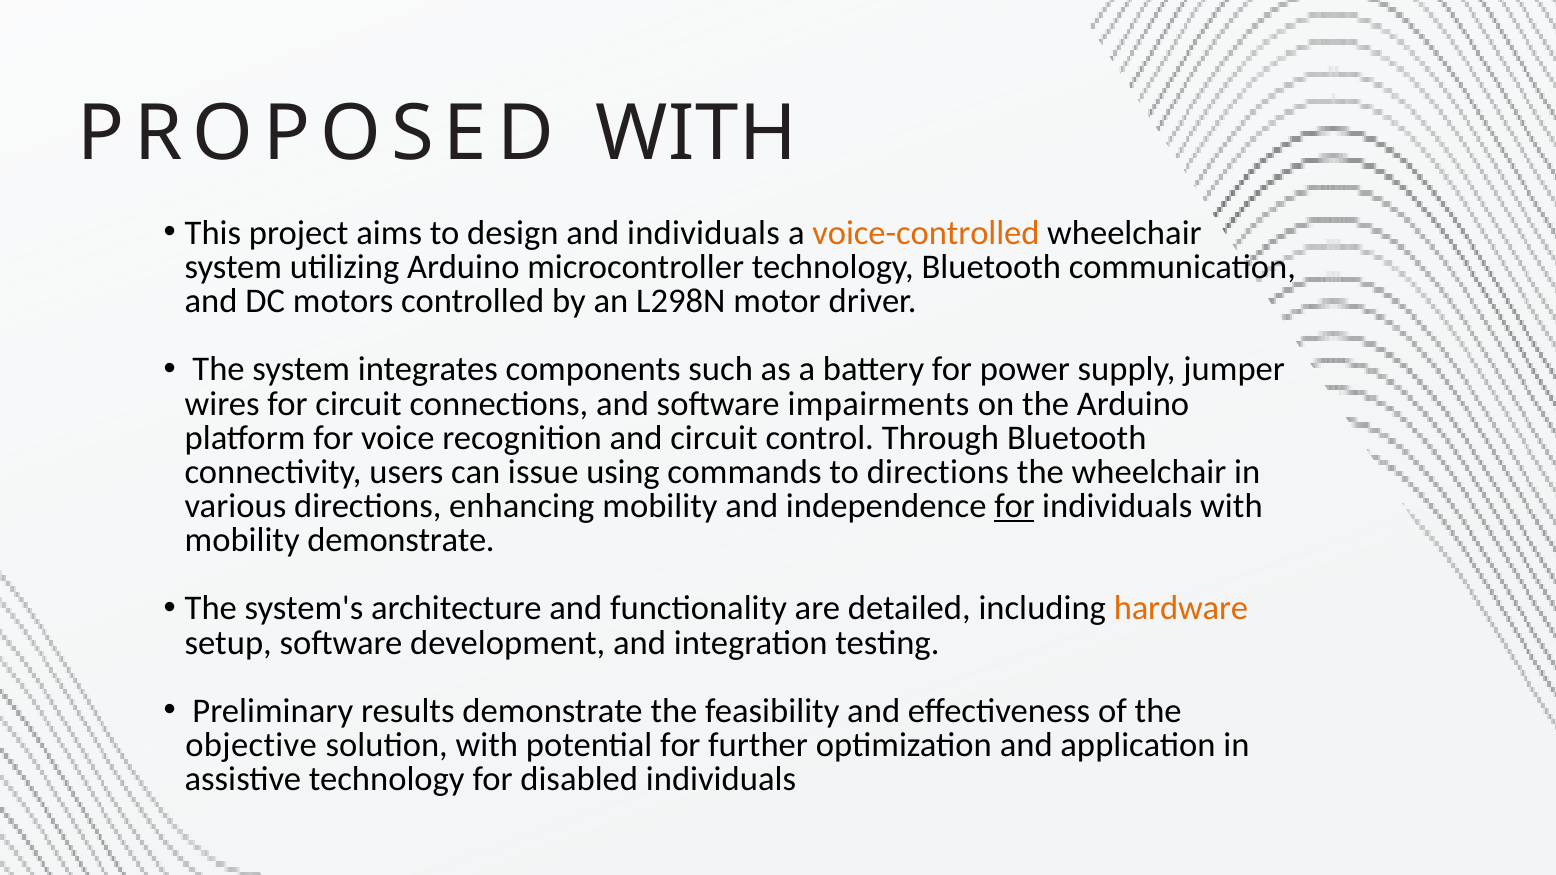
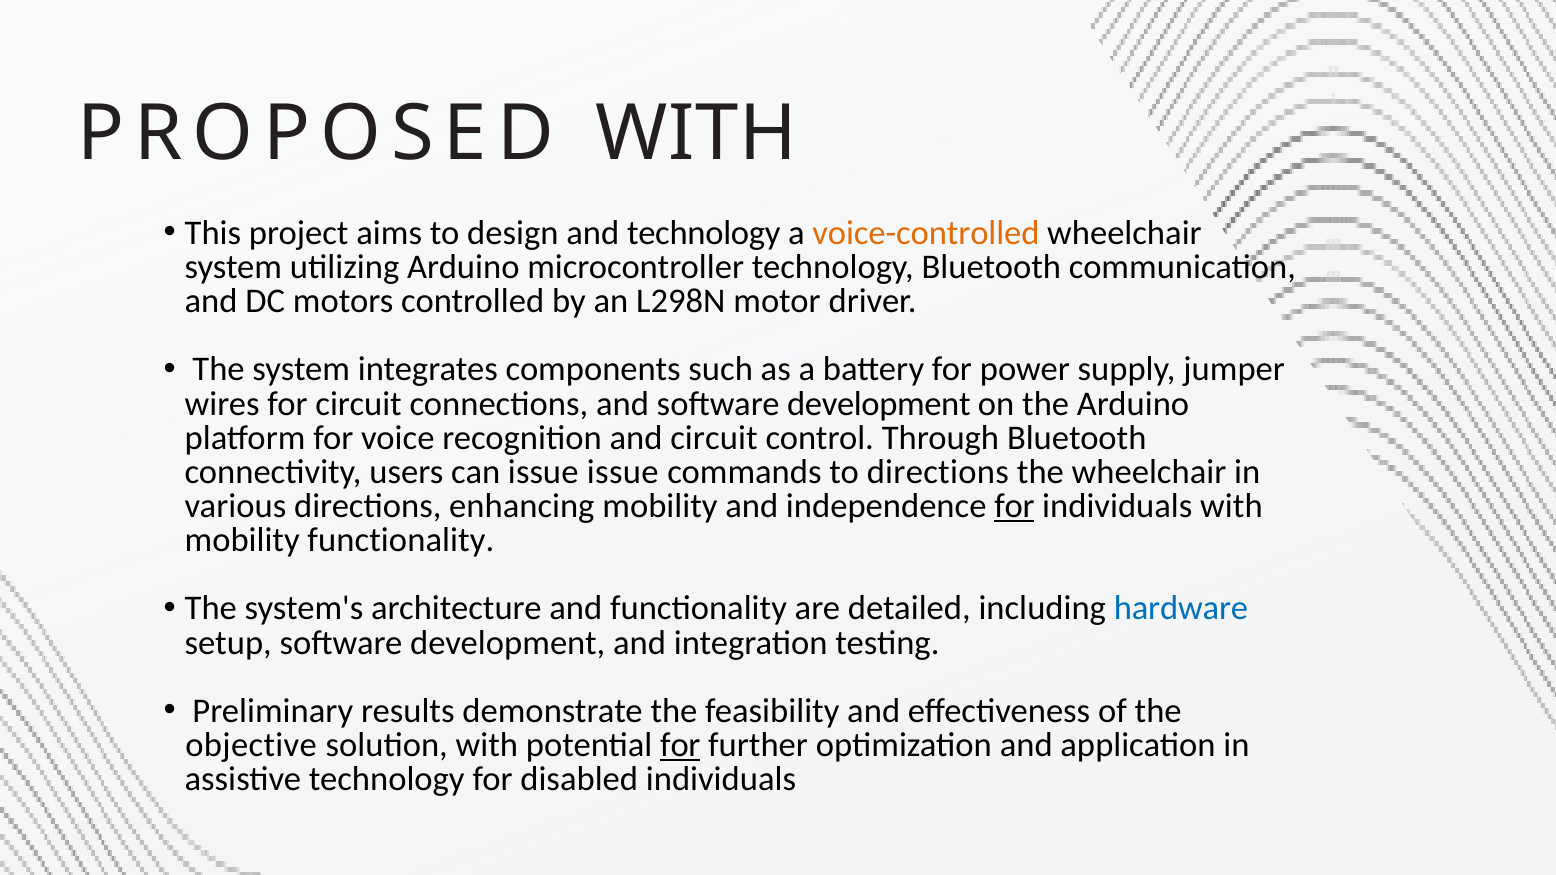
and individuals: individuals -> technology
and software impairments: impairments -> development
issue using: using -> issue
mobility demonstrate: demonstrate -> functionality
hardware colour: orange -> blue
for at (680, 745) underline: none -> present
